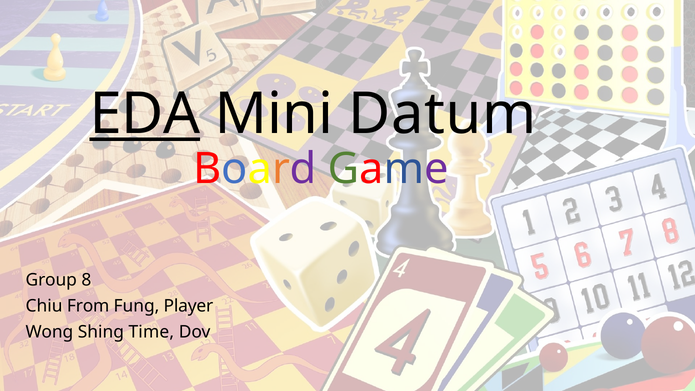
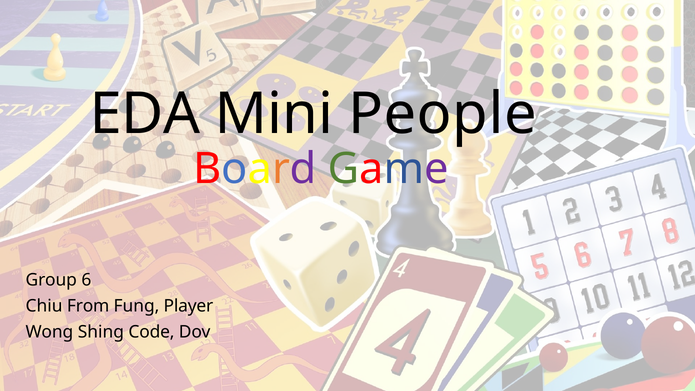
EDA underline: present -> none
Datum: Datum -> People
8: 8 -> 6
Time: Time -> Code
